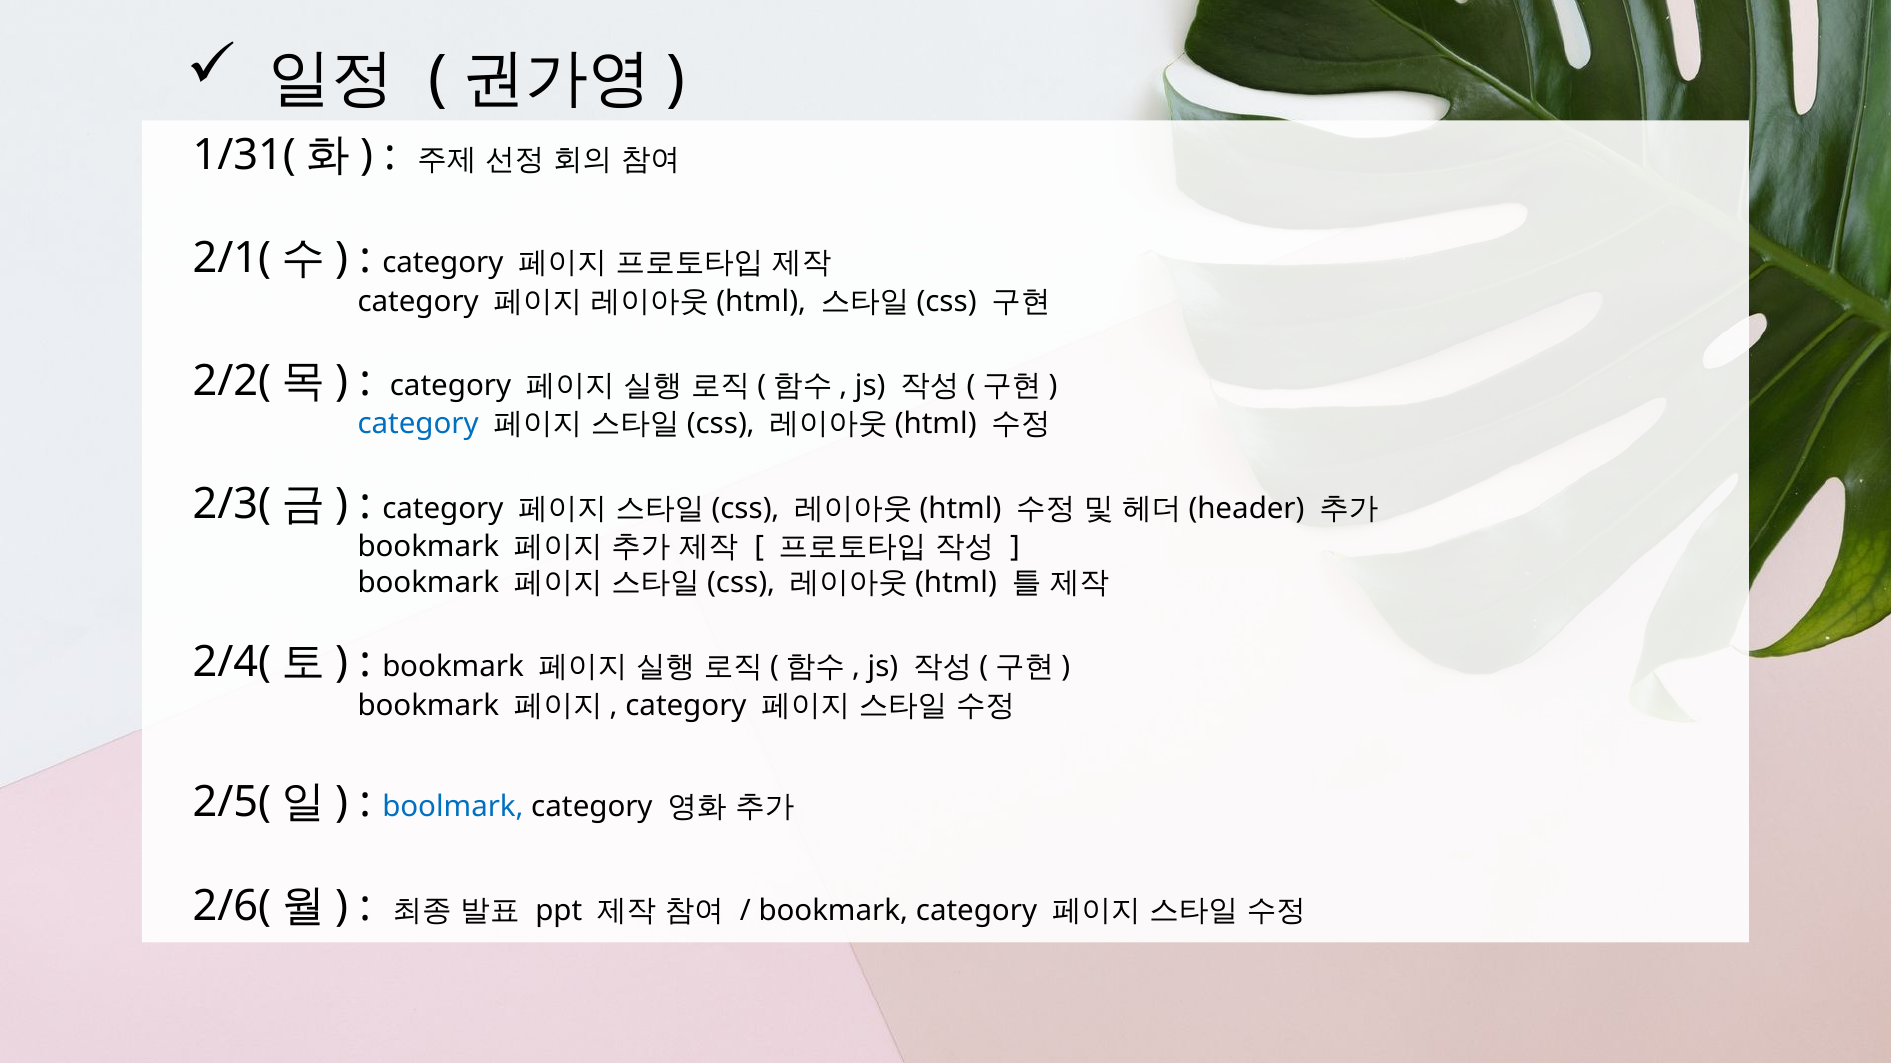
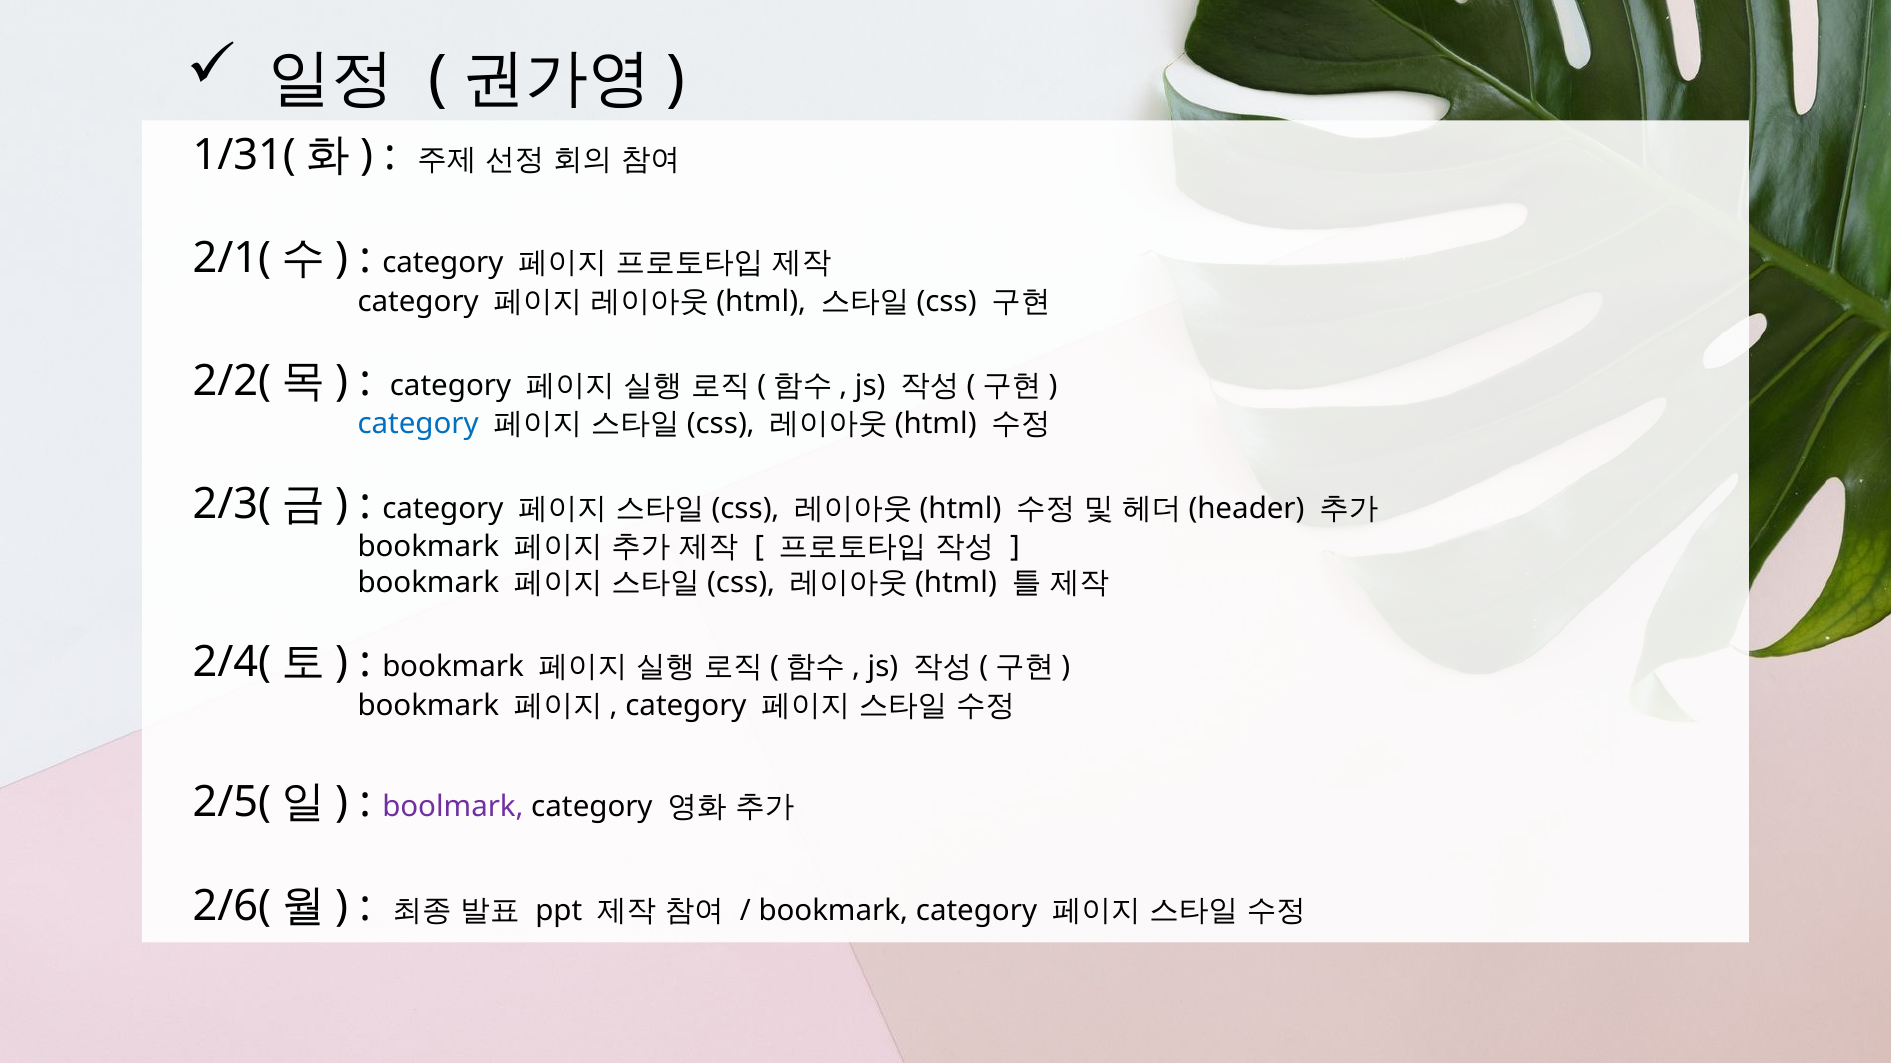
boolmark colour: blue -> purple
